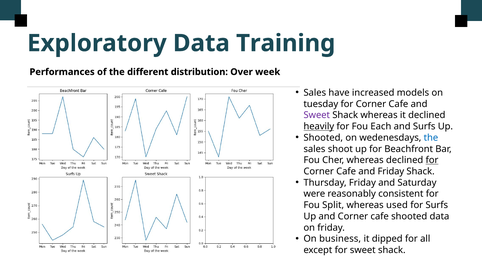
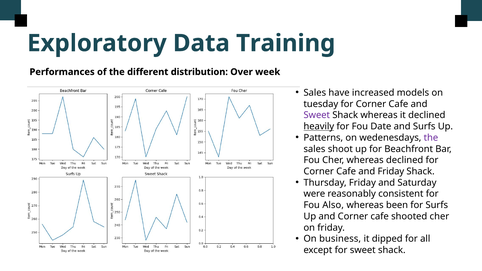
Each: Each -> Date
Shooted at (323, 138): Shooted -> Patterns
the at (431, 138) colour: blue -> purple
for at (432, 160) underline: present -> none
Split: Split -> Also
used: used -> been
shooted data: data -> cher
